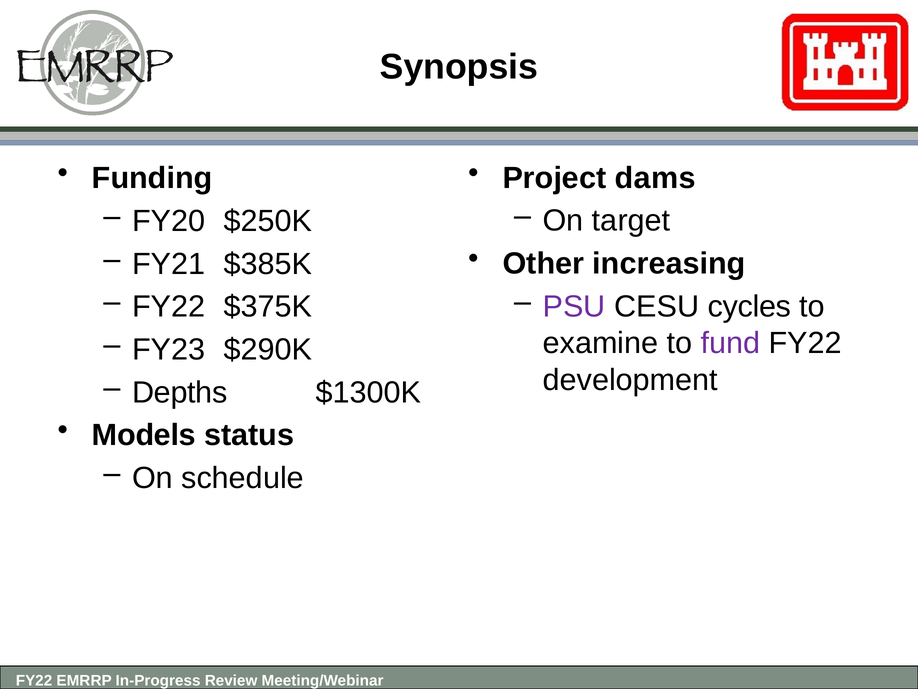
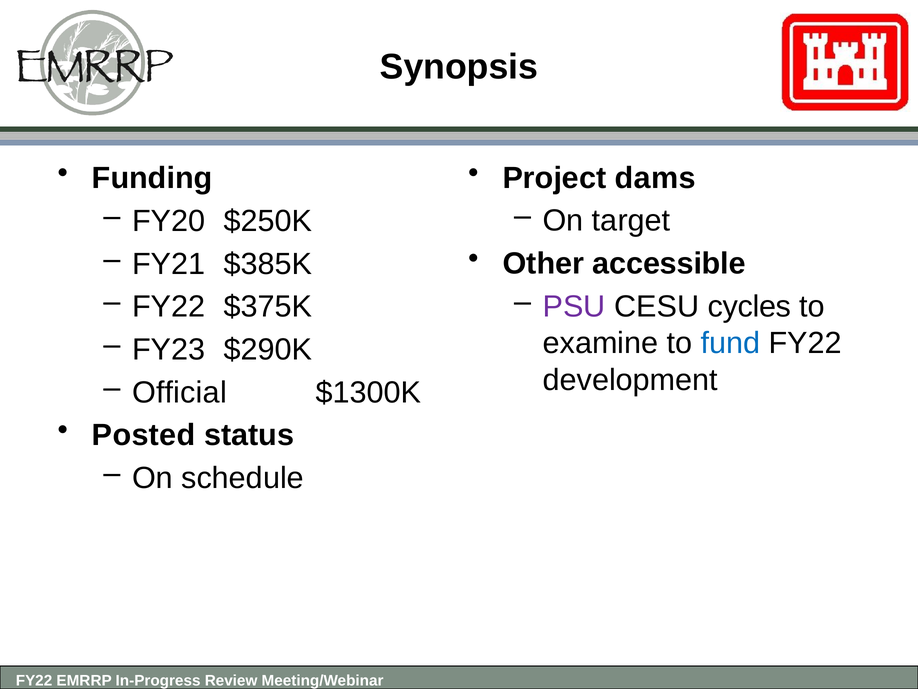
increasing: increasing -> accessible
fund colour: purple -> blue
Depths: Depths -> Official
Models: Models -> Posted
